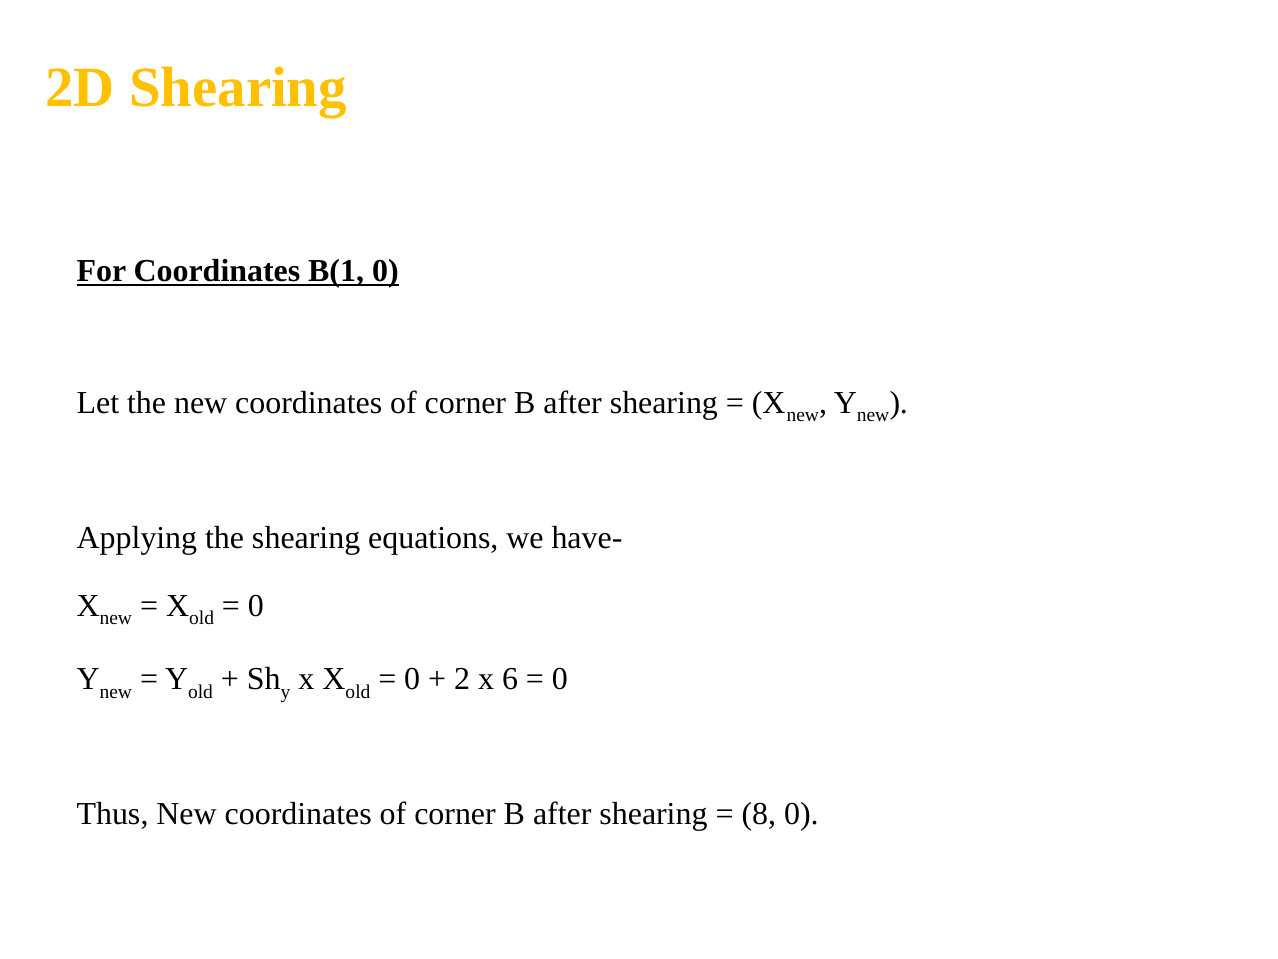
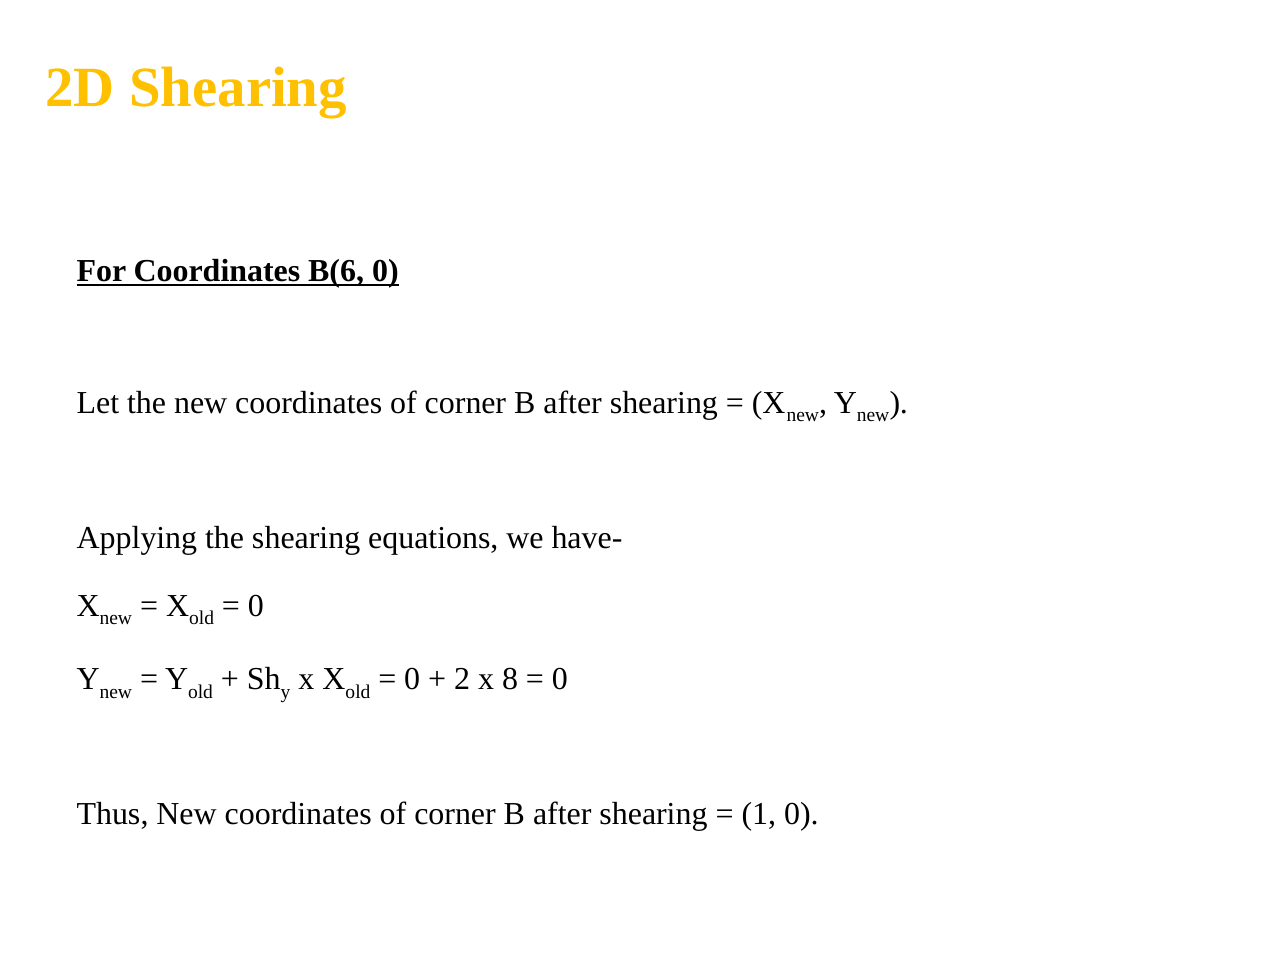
B(1: B(1 -> B(6
6: 6 -> 8
8: 8 -> 1
